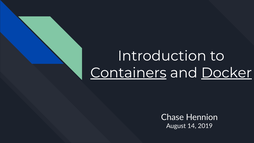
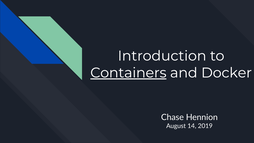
Docker underline: present -> none
